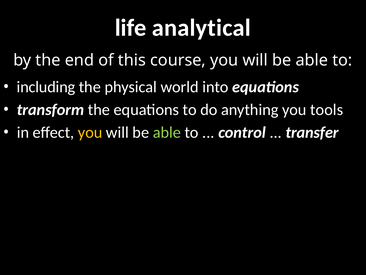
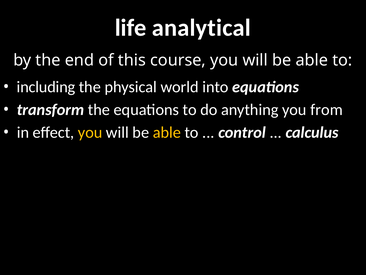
tools: tools -> from
able at (167, 132) colour: light green -> yellow
transfer: transfer -> calculus
